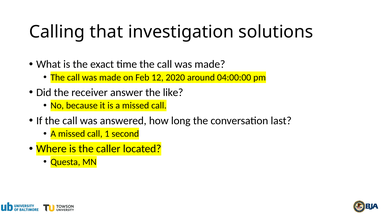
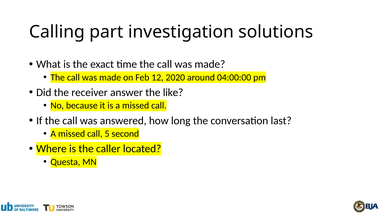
that: that -> part
1: 1 -> 5
